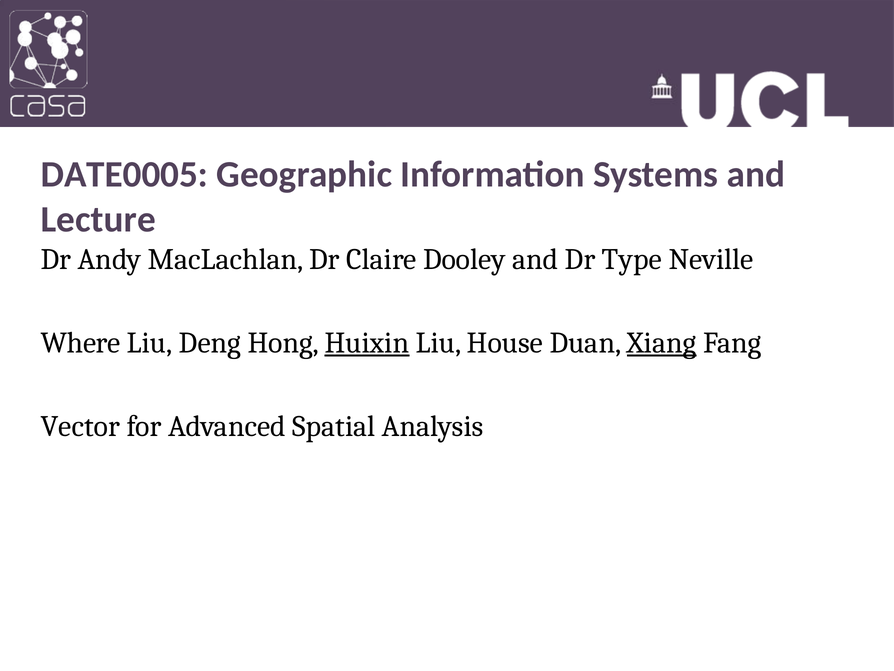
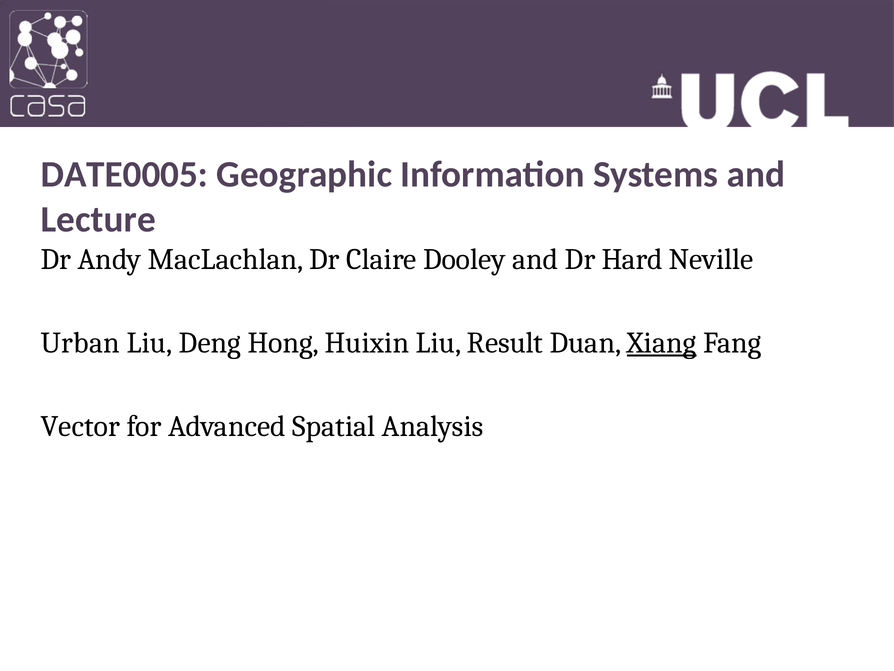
Type: Type -> Hard
Where: Where -> Urban
Huixin underline: present -> none
House: House -> Result
